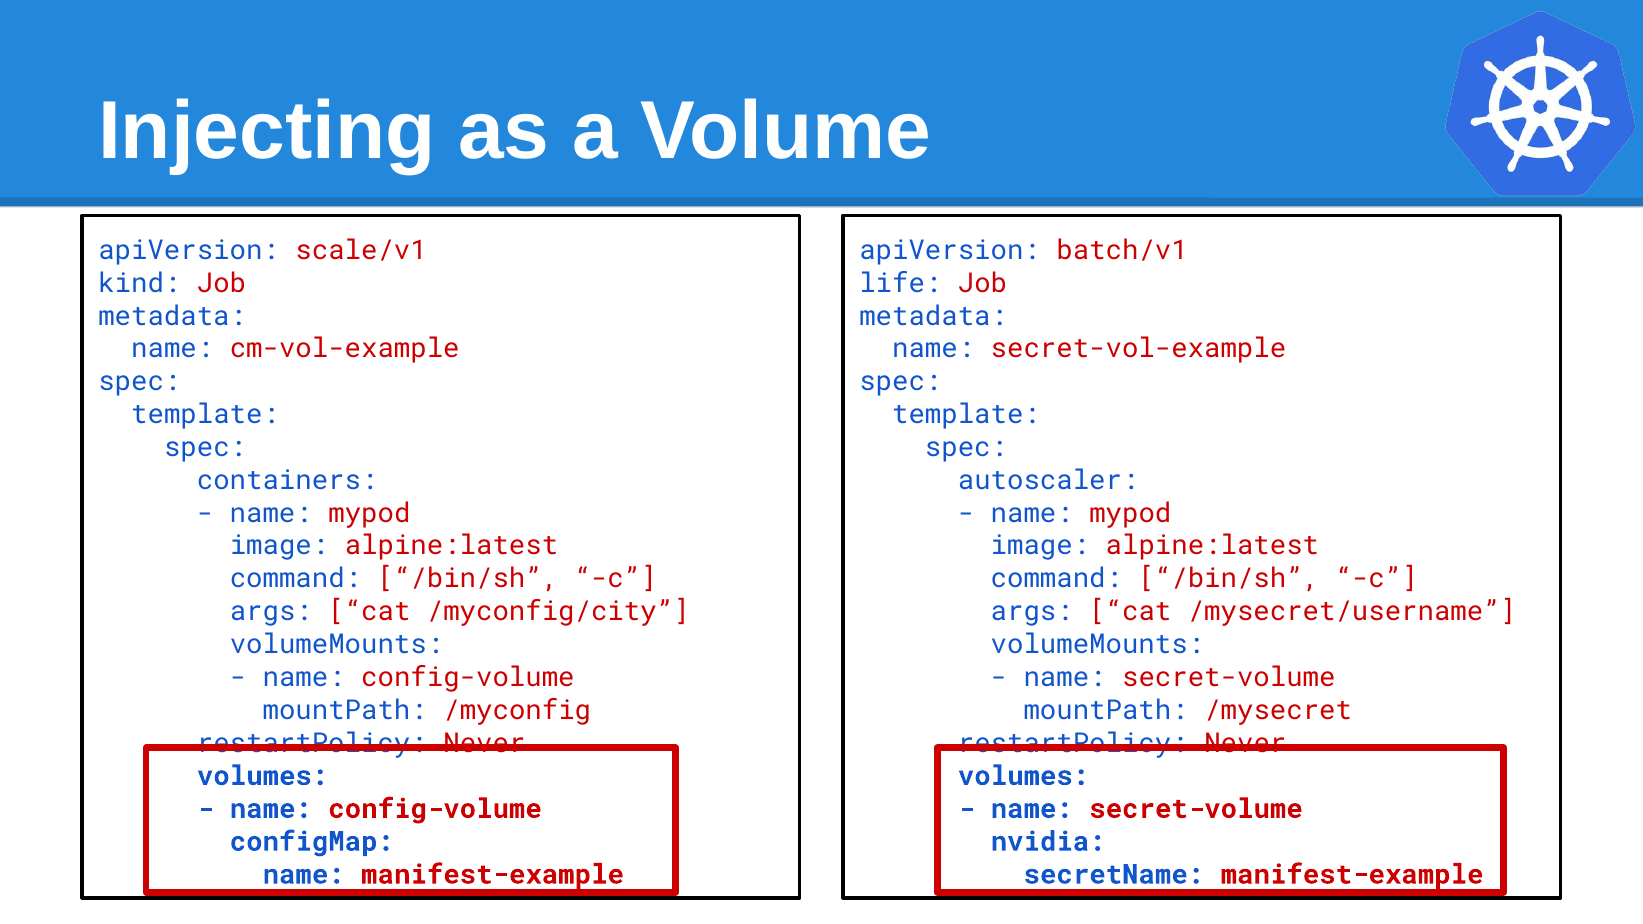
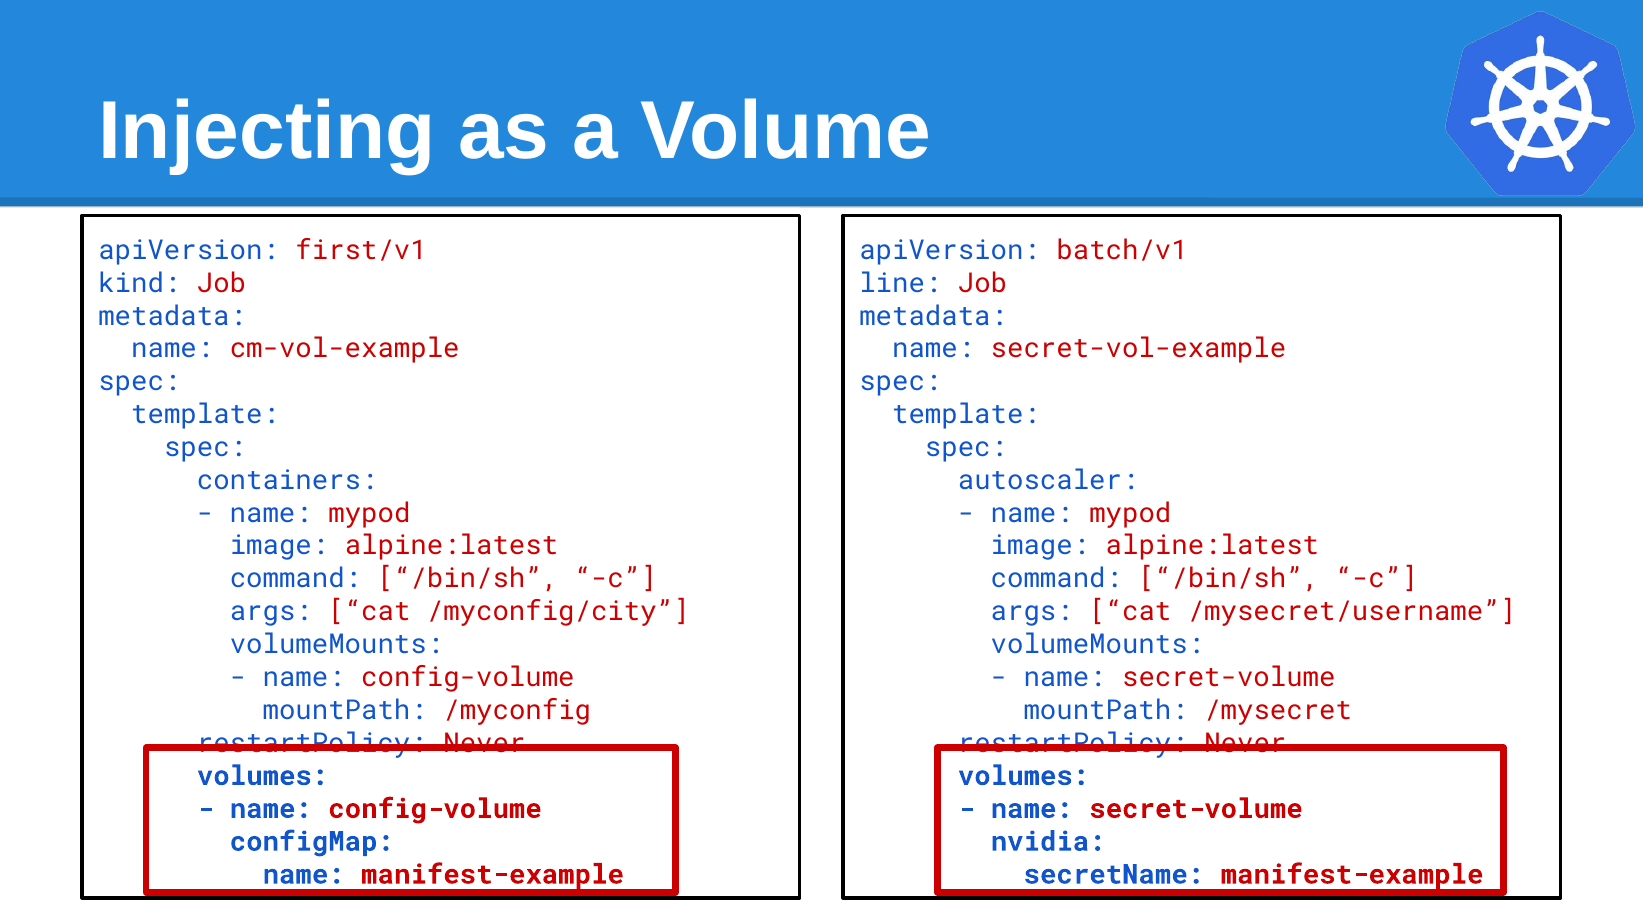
scale/v1: scale/v1 -> first/v1
life: life -> line
